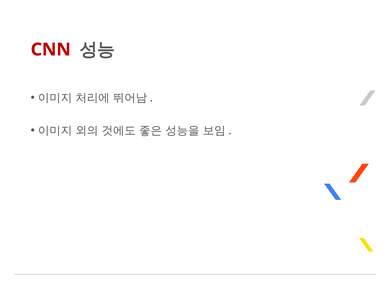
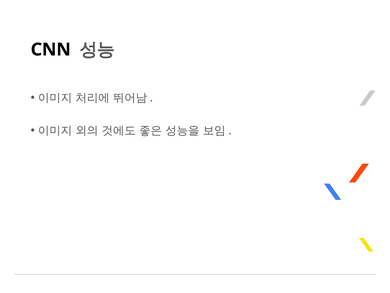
CNN colour: red -> black
